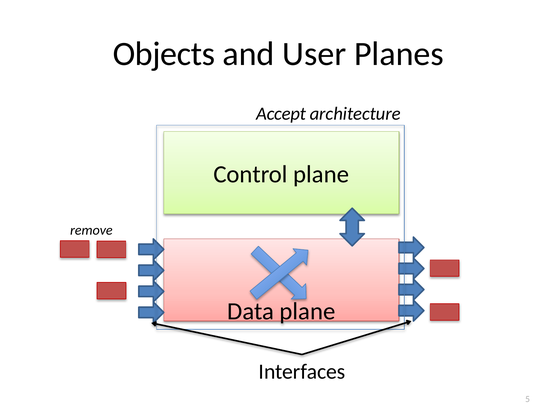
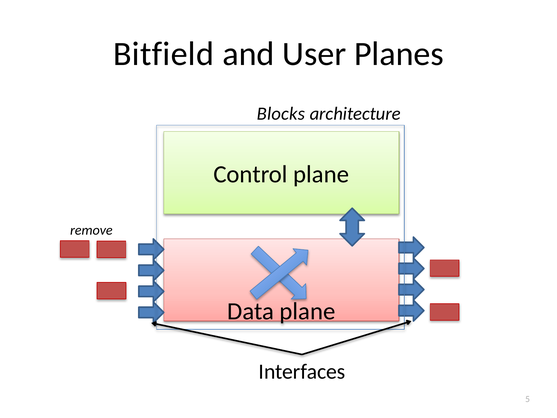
Objects: Objects -> Bitfield
Accept: Accept -> Blocks
